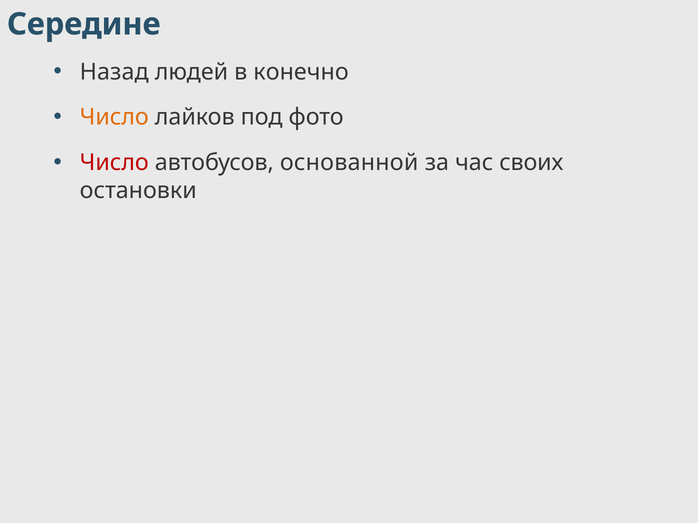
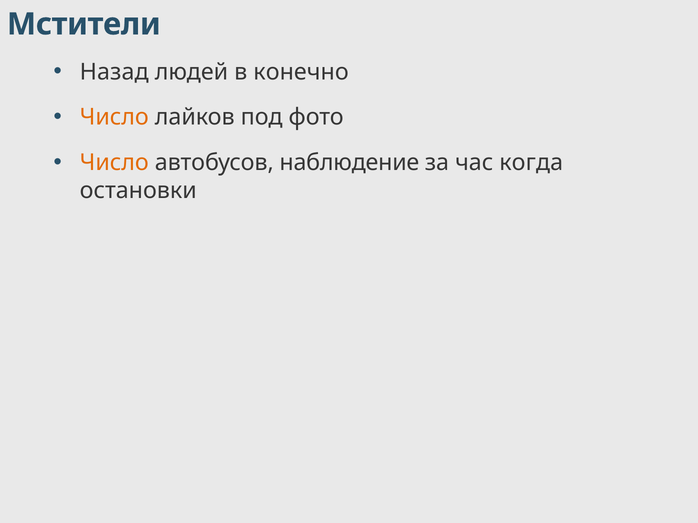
Середине: Середине -> Мстители
Число at (114, 163) colour: red -> orange
основанной: основанной -> наблюдение
своих: своих -> когда
